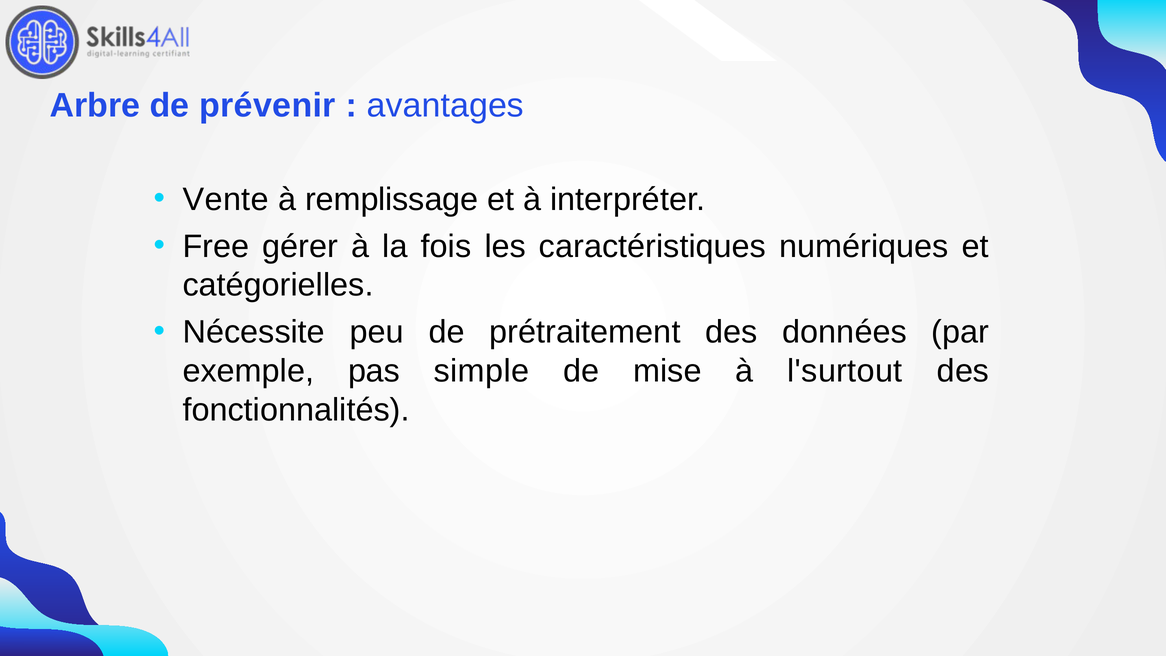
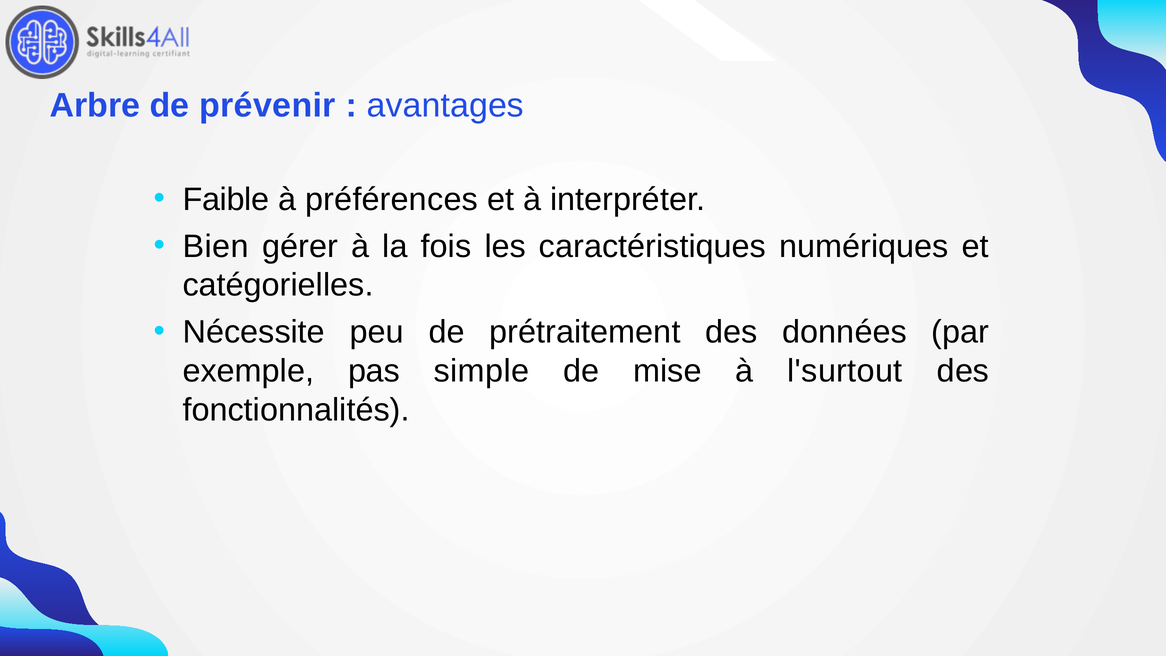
Vente: Vente -> Faible
remplissage: remplissage -> préférences
Free: Free -> Bien
